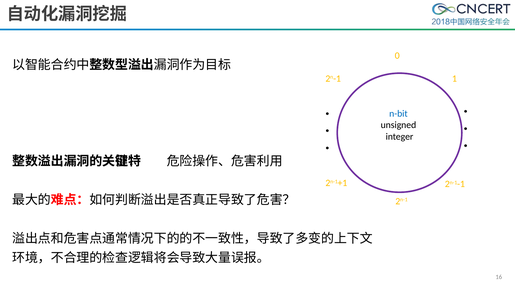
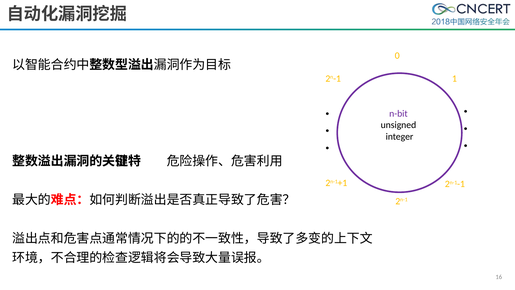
n-bit colour: blue -> purple
